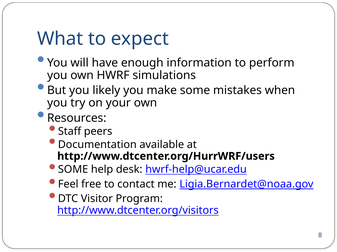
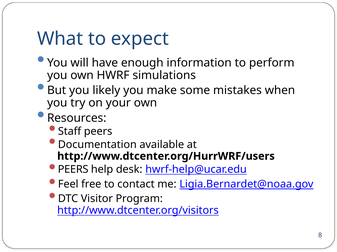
SOME at (73, 170): SOME -> PEERS
